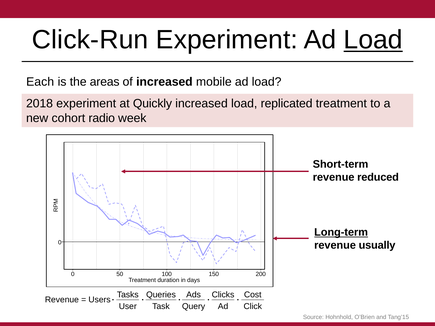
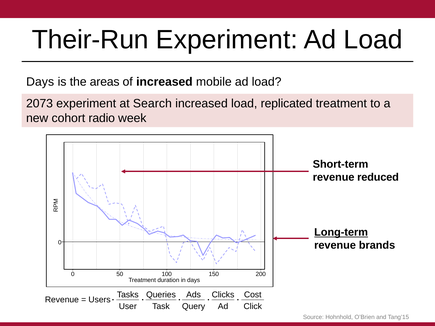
Click-Run: Click-Run -> Their-Run
Load at (373, 40) underline: present -> none
Each at (40, 82): Each -> Days
2018: 2018 -> 2073
Quickly: Quickly -> Search
usually: usually -> brands
